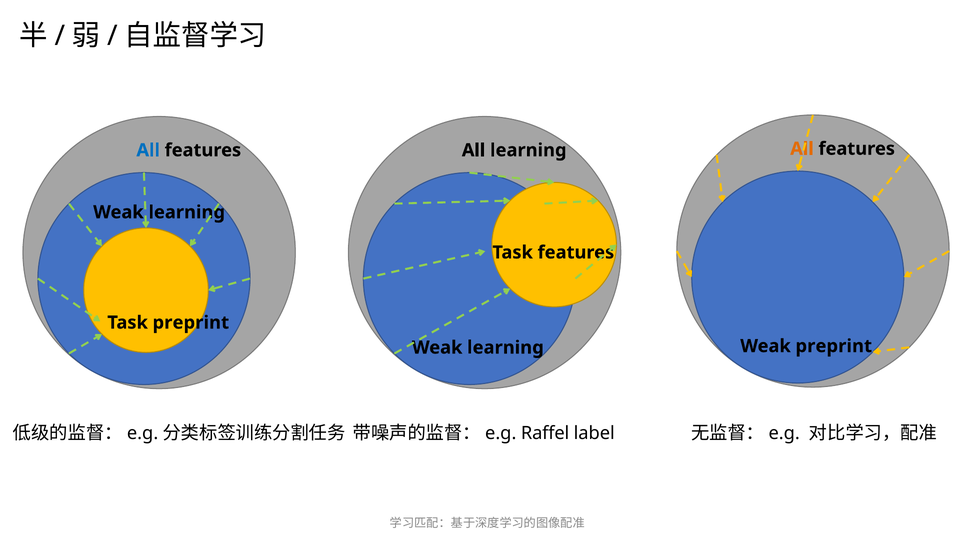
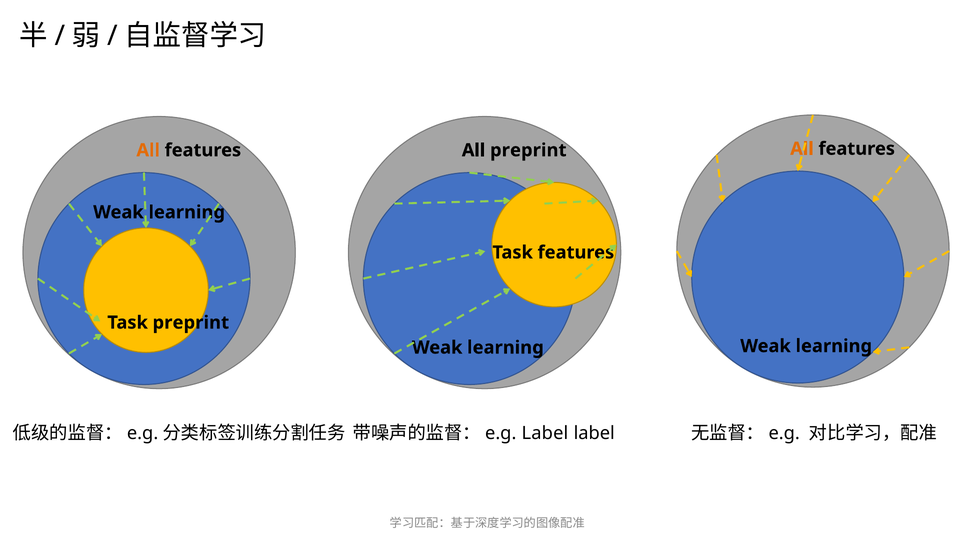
All at (148, 150) colour: blue -> orange
All learning: learning -> preprint
preprint at (834, 346): preprint -> learning
Raffel at (545, 434): Raffel -> Label
